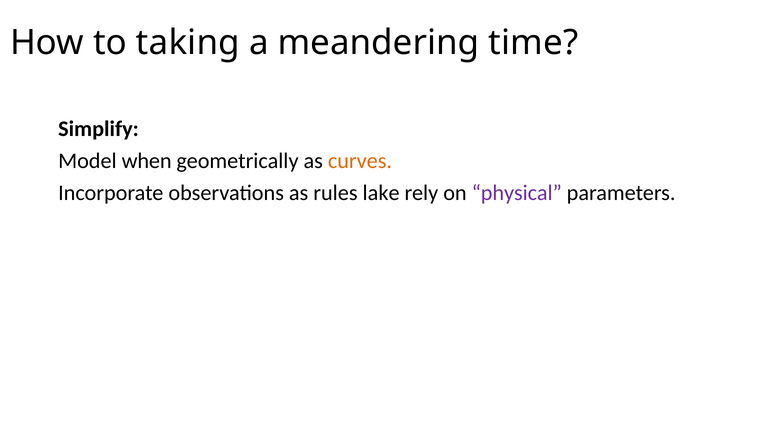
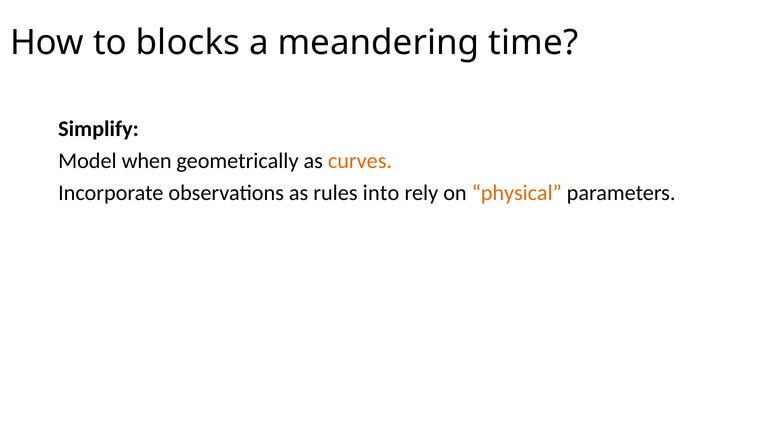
taking: taking -> blocks
lake: lake -> into
physical colour: purple -> orange
